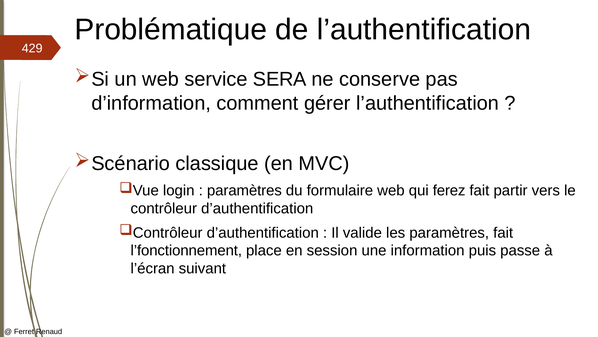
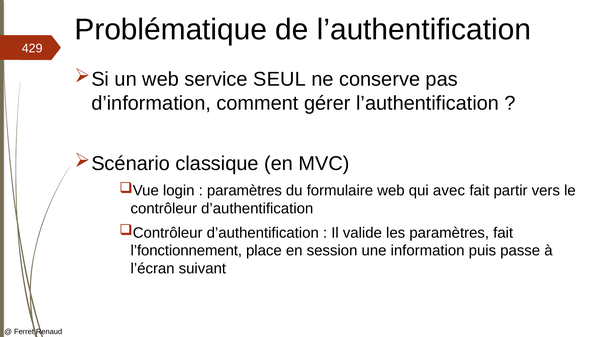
SERA: SERA -> SEUL
ferez: ferez -> avec
